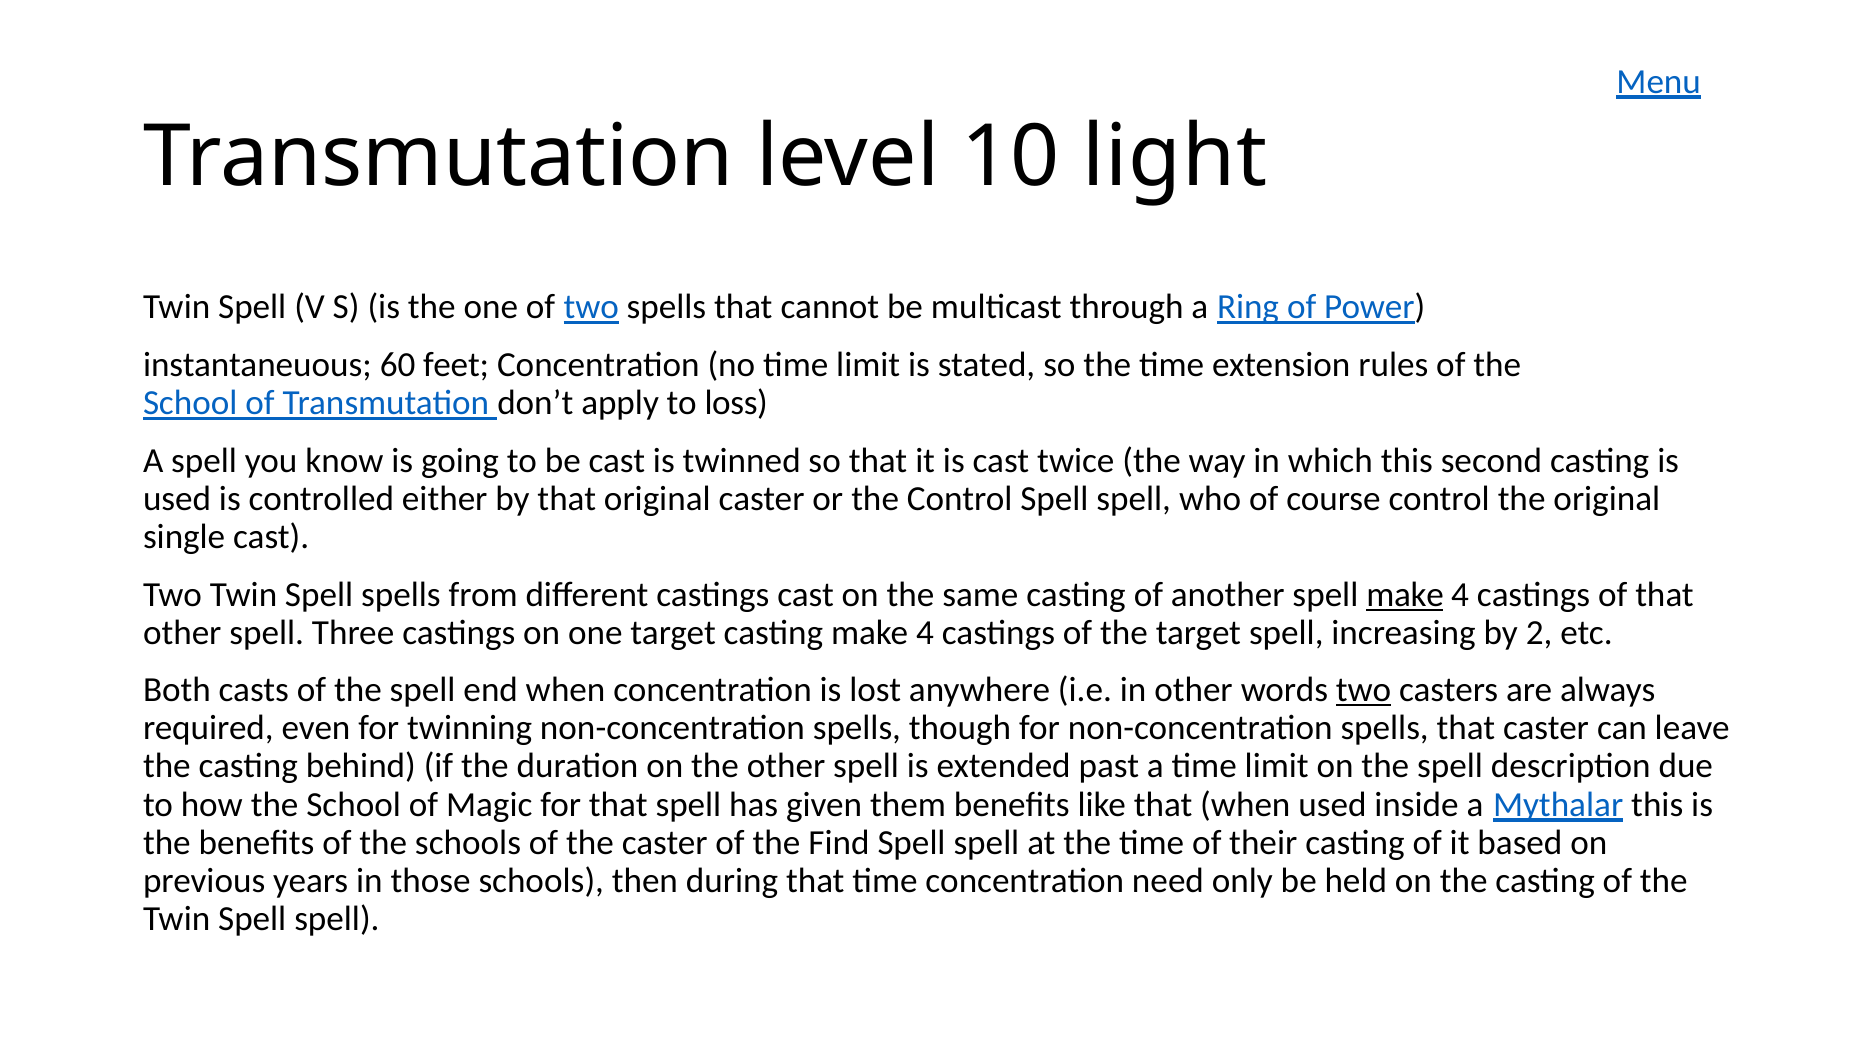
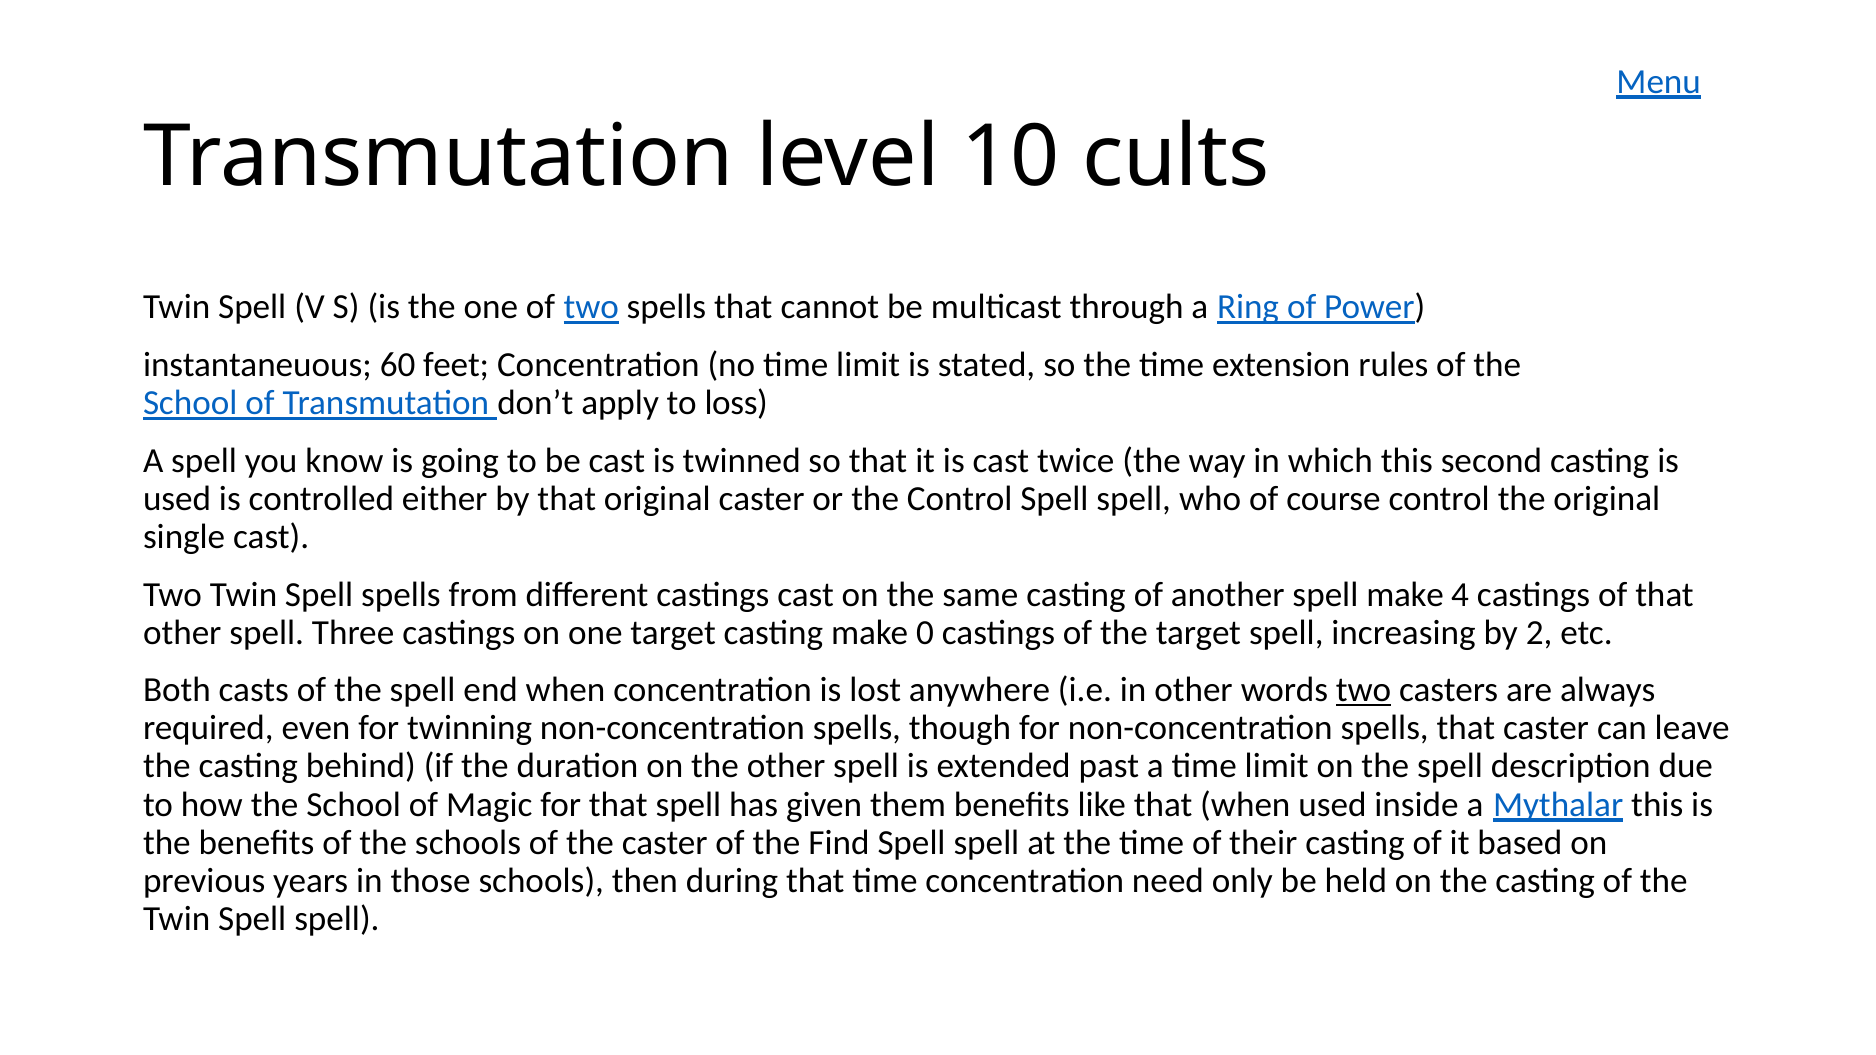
light: light -> cults
make at (1405, 595) underline: present -> none
casting make 4: 4 -> 0
